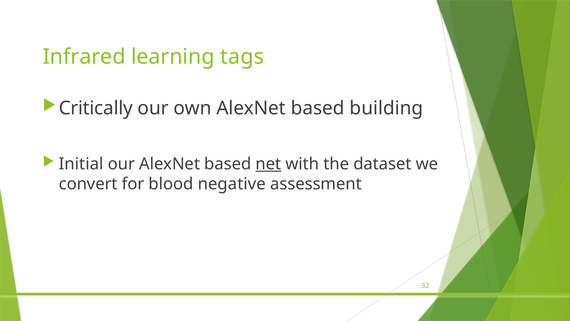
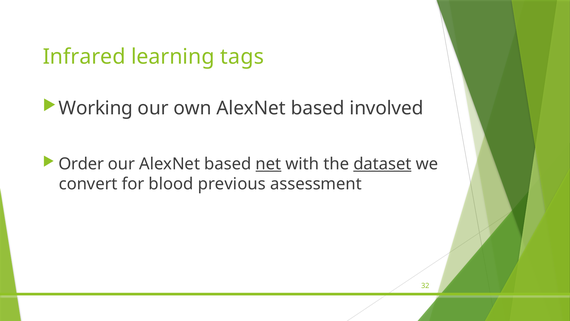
Critically: Critically -> Working
building: building -> involved
Initial: Initial -> Order
dataset underline: none -> present
negative: negative -> previous
